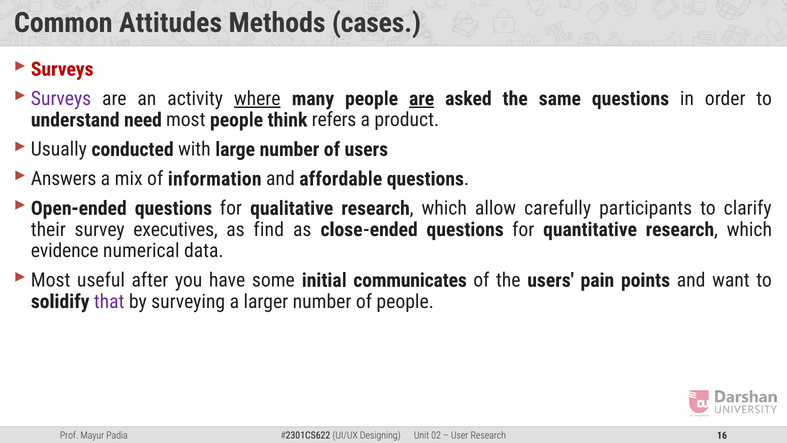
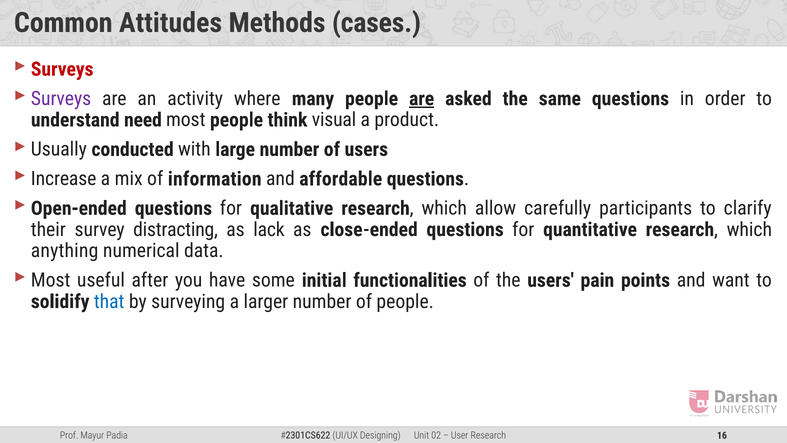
where underline: present -> none
refers: refers -> visual
Answers: Answers -> Increase
executives: executives -> distracting
find: find -> lack
evidence: evidence -> anything
communicates: communicates -> functionalities
that colour: purple -> blue
